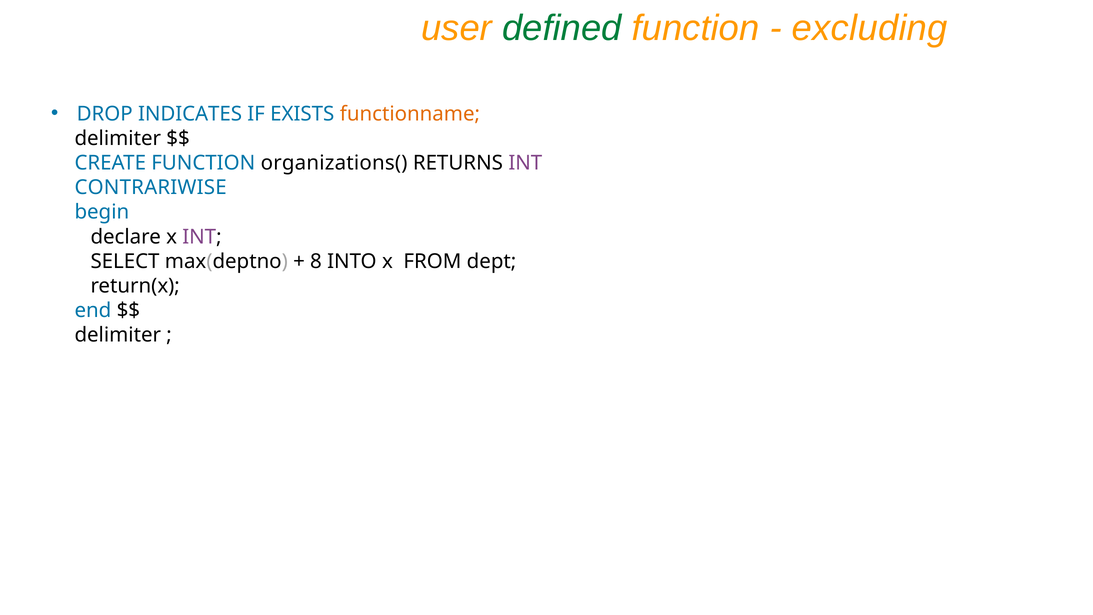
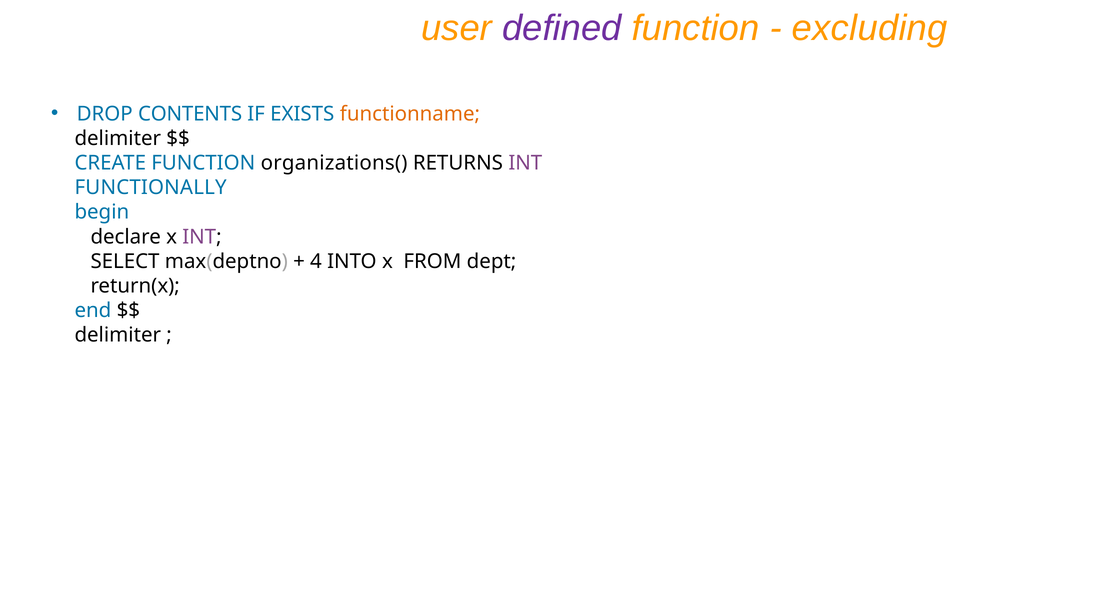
defined colour: green -> purple
INDICATES: INDICATES -> CONTENTS
CONTRARIWISE: CONTRARIWISE -> FUNCTIONALLY
8: 8 -> 4
